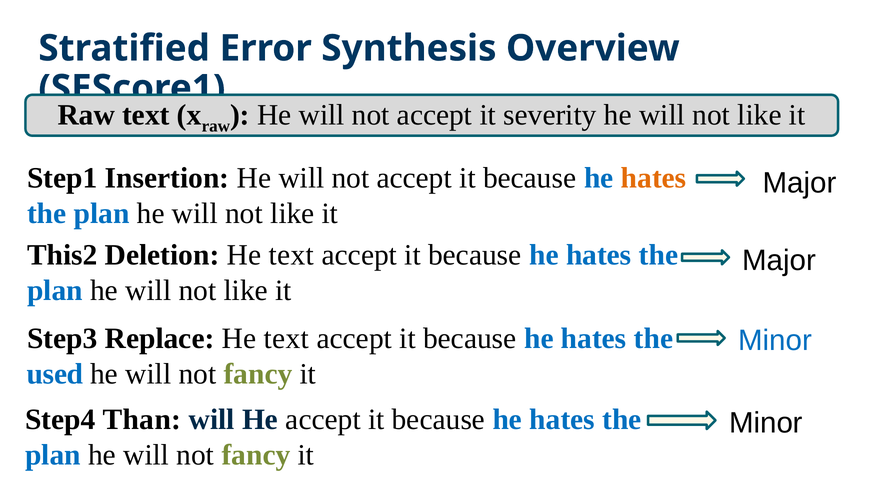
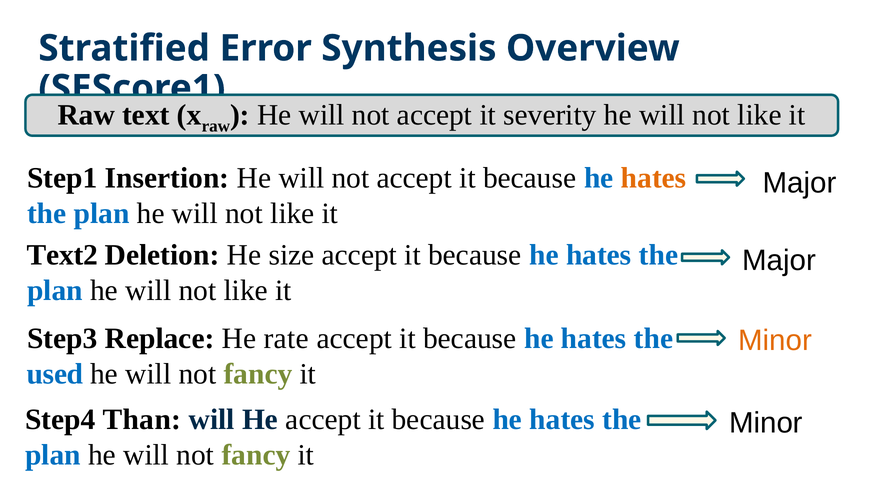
This2: This2 -> Text2
Deletion He text: text -> size
Replace He text: text -> rate
Minor at (775, 341) colour: blue -> orange
